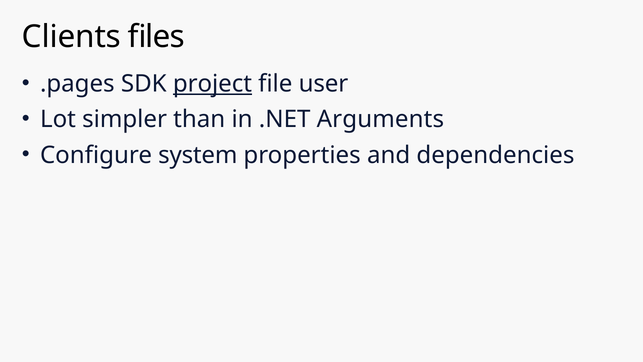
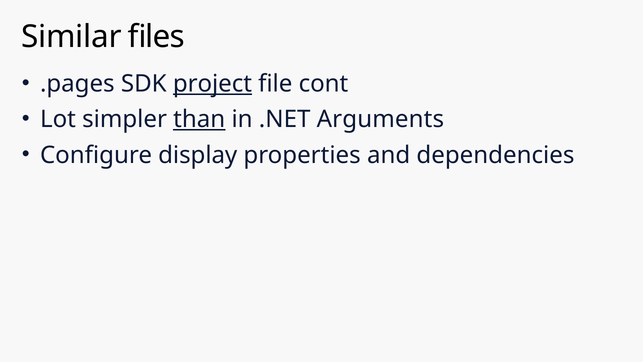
Clients: Clients -> Similar
user: user -> cont
than underline: none -> present
system: system -> display
